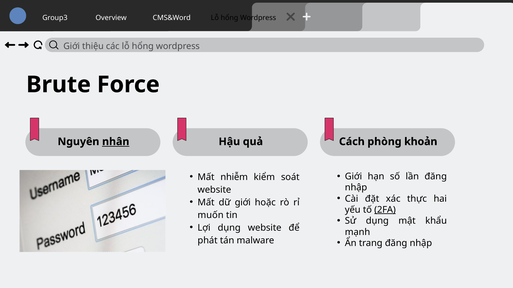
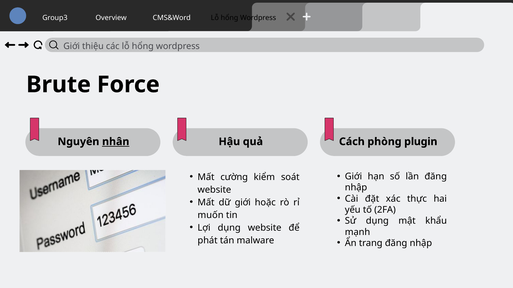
khoản: khoản -> plugin
nhiễm: nhiễm -> cường
2FA underline: present -> none
